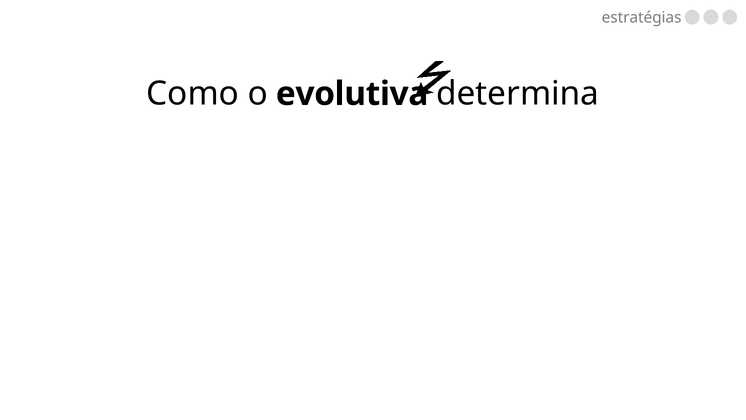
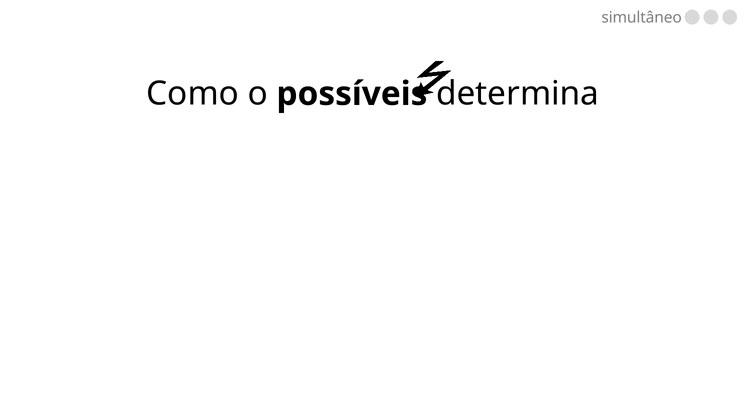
estratégias at (642, 17): estratégias -> simultâneo
evolutiva: evolutiva -> possíveis
